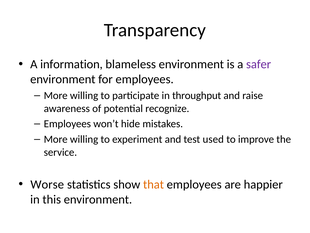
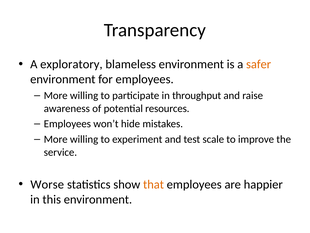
information: information -> exploratory
safer colour: purple -> orange
recognize: recognize -> resources
used: used -> scale
